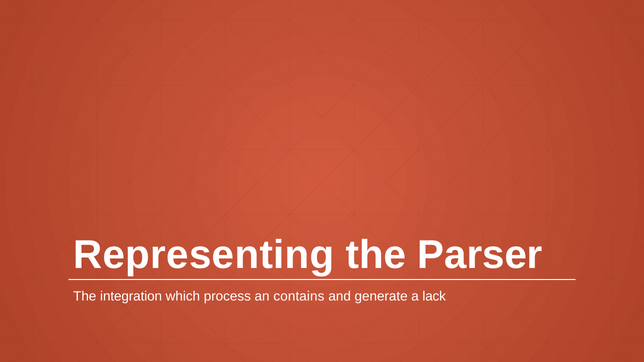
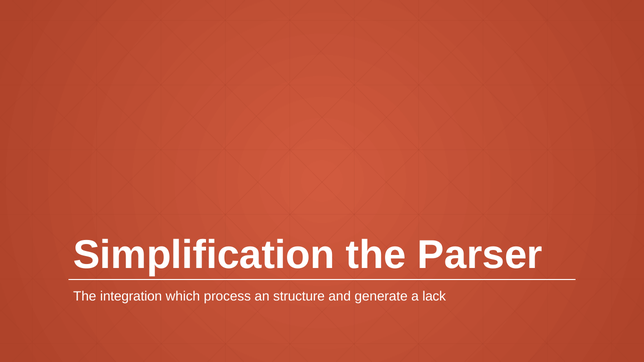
Representing: Representing -> Simplification
contains: contains -> structure
